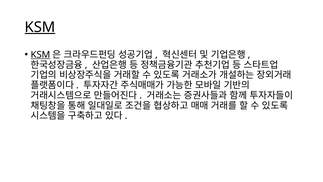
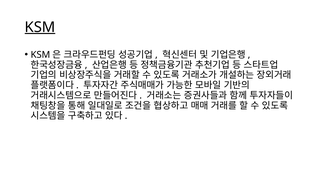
KSM at (40, 55) underline: present -> none
